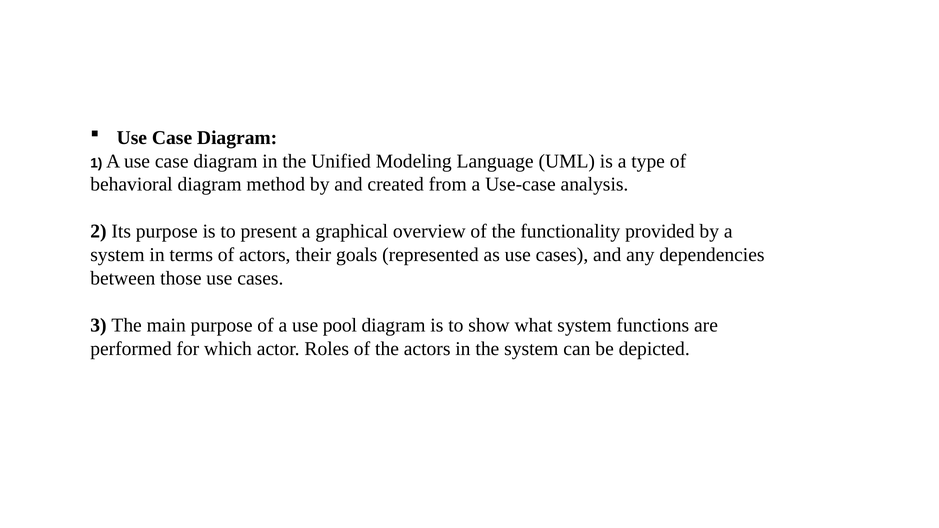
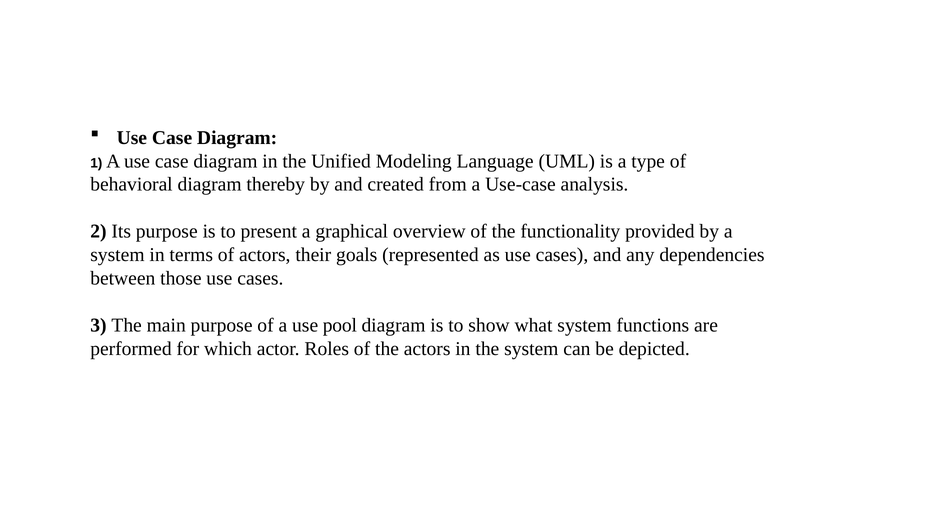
method: method -> thereby
